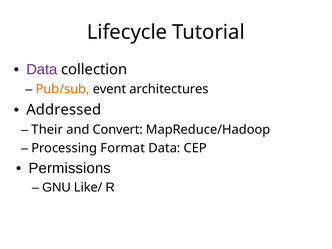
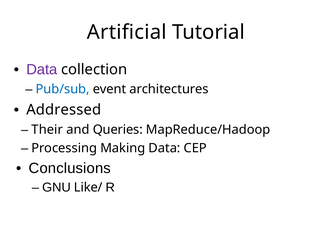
Lifecycle: Lifecycle -> Artificial
Pub/sub colour: orange -> blue
Convert: Convert -> Queries
Format: Format -> Making
Permissions: Permissions -> Conclusions
